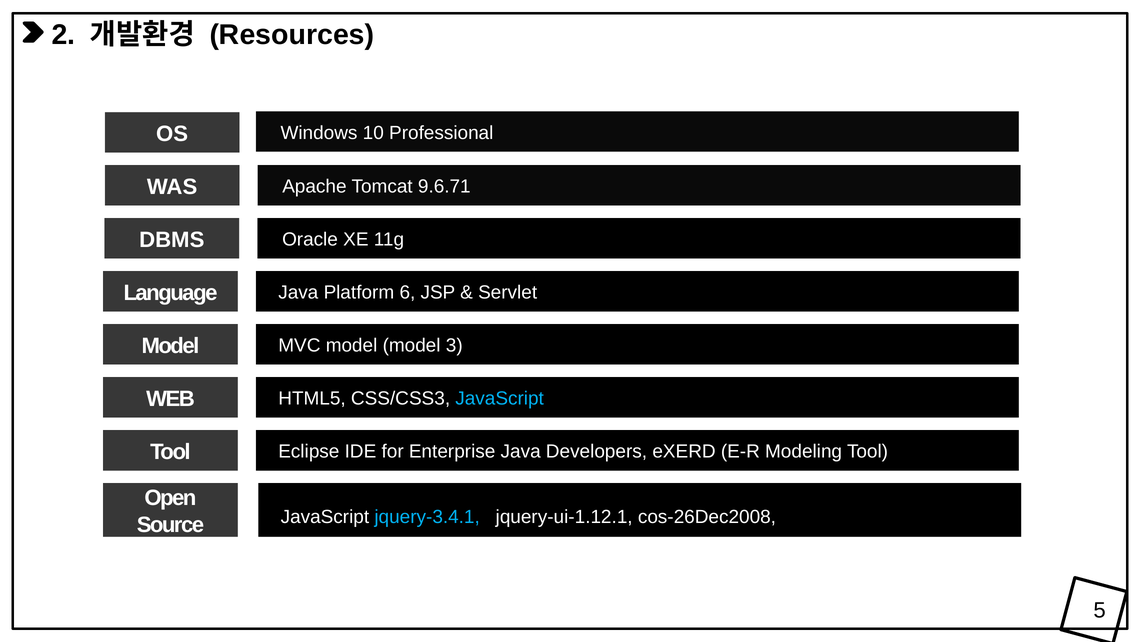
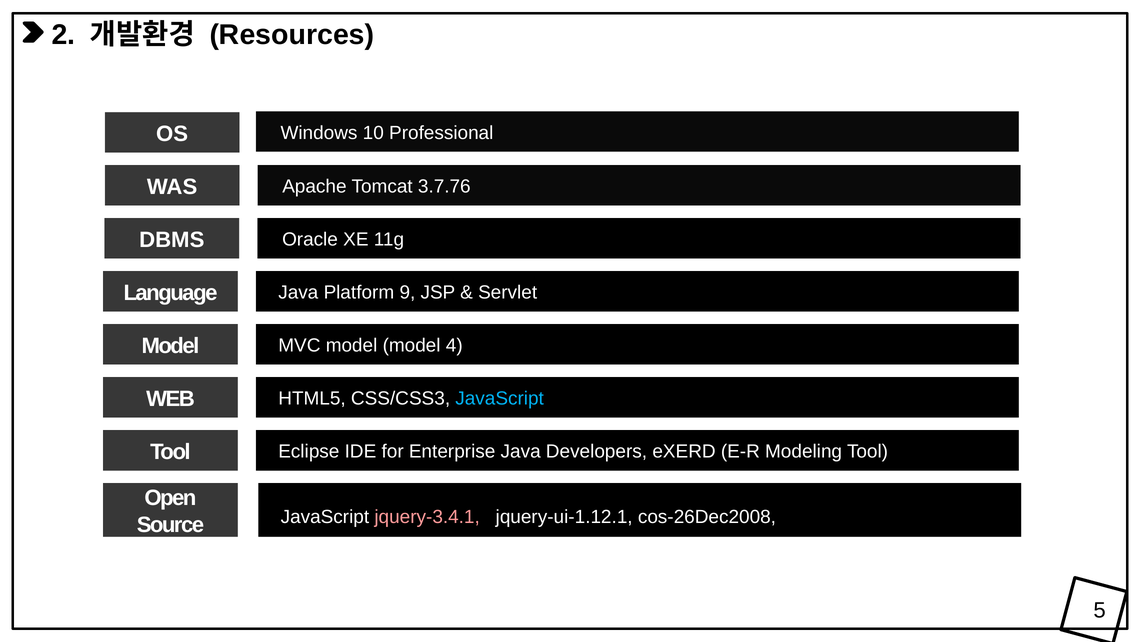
9.6.71: 9.6.71 -> 3.7.76
6: 6 -> 9
3: 3 -> 4
jquery-3.4.1 colour: light blue -> pink
